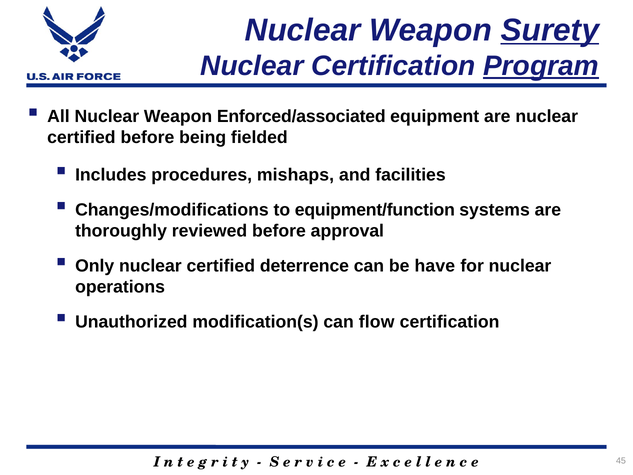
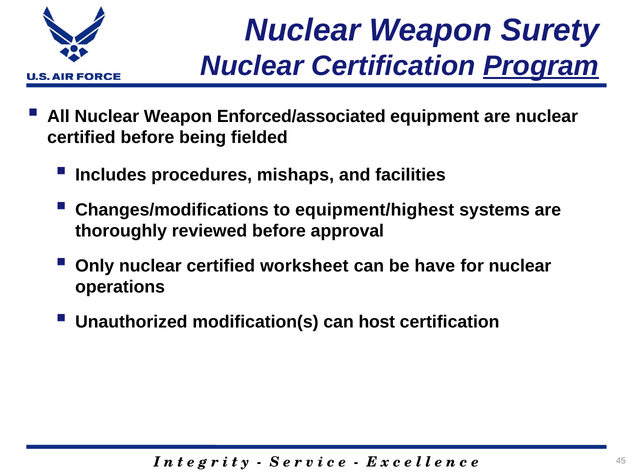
Surety underline: present -> none
equipment/function: equipment/function -> equipment/highest
deterrence: deterrence -> worksheet
flow: flow -> host
